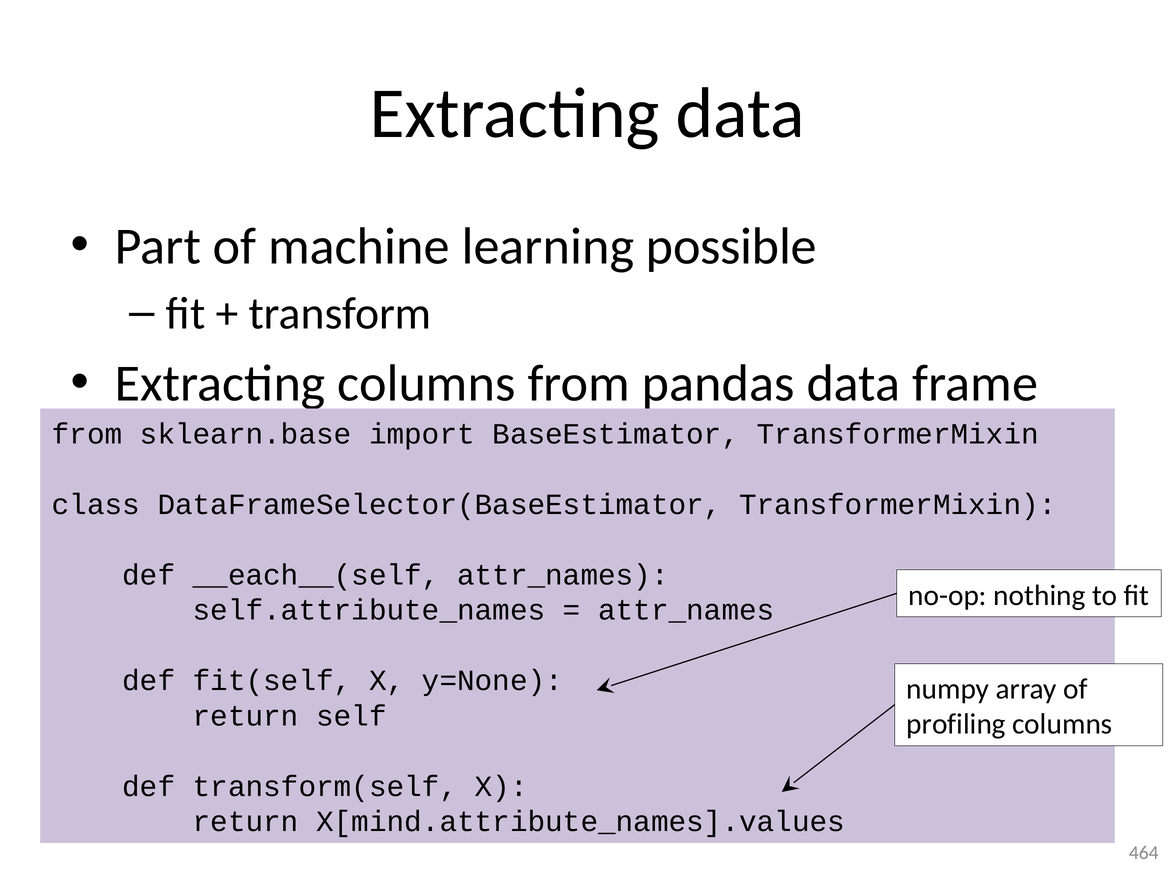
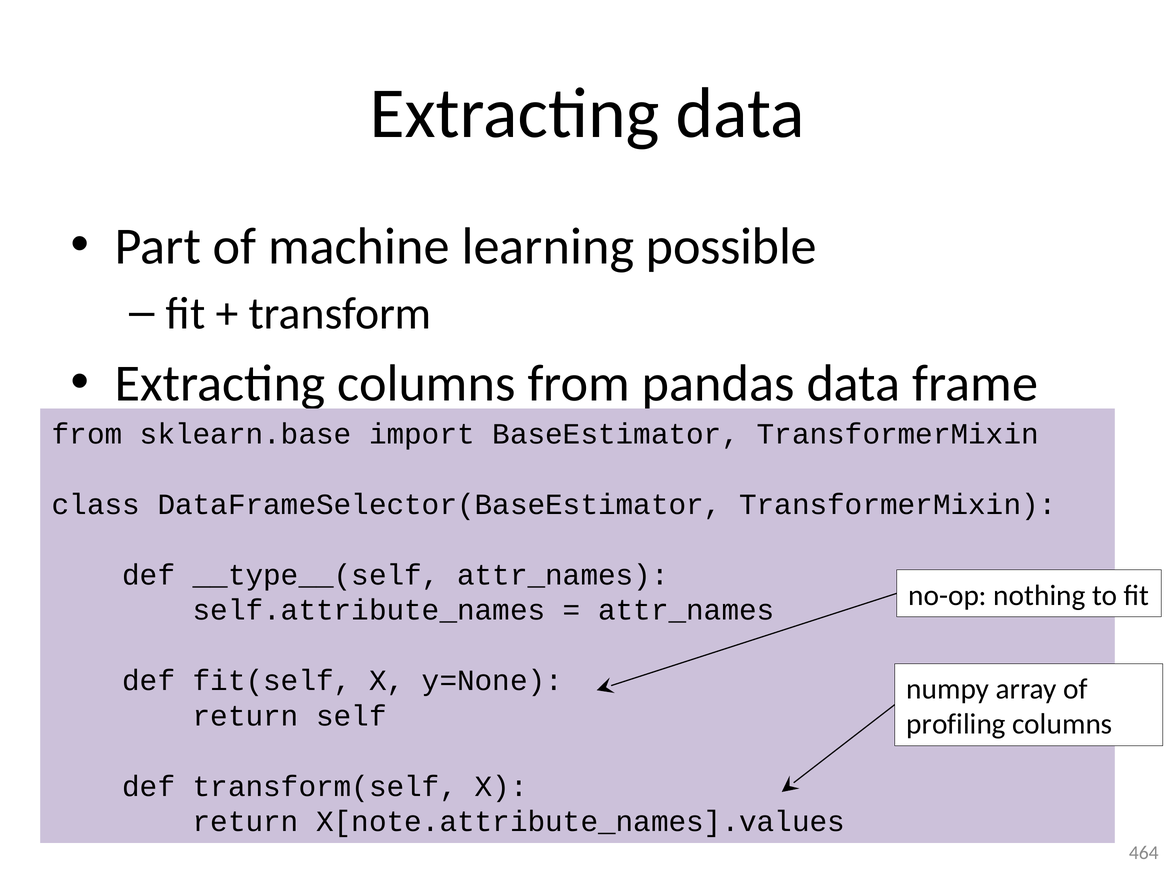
__each__(self: __each__(self -> __type__(self
X[mind.attribute_names].values: X[mind.attribute_names].values -> X[note.attribute_names].values
